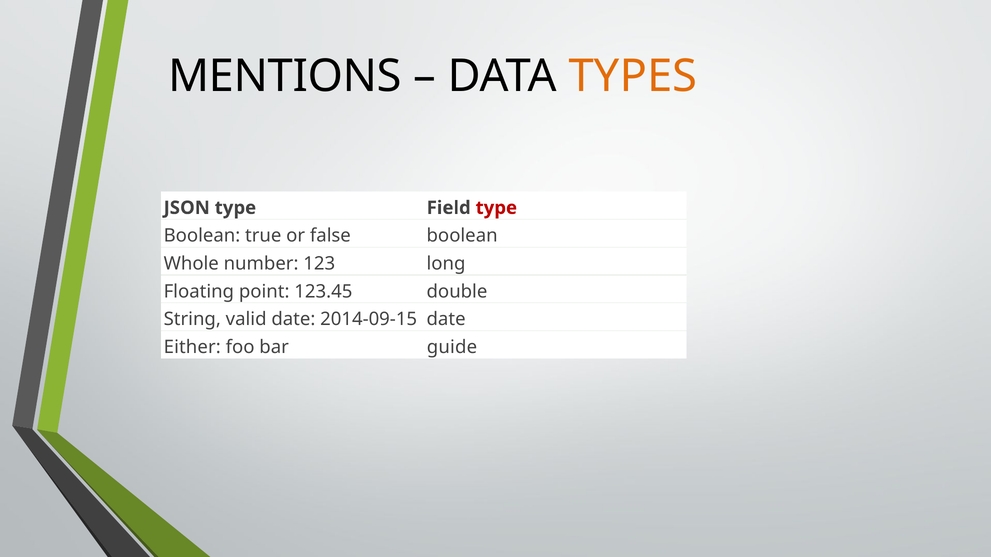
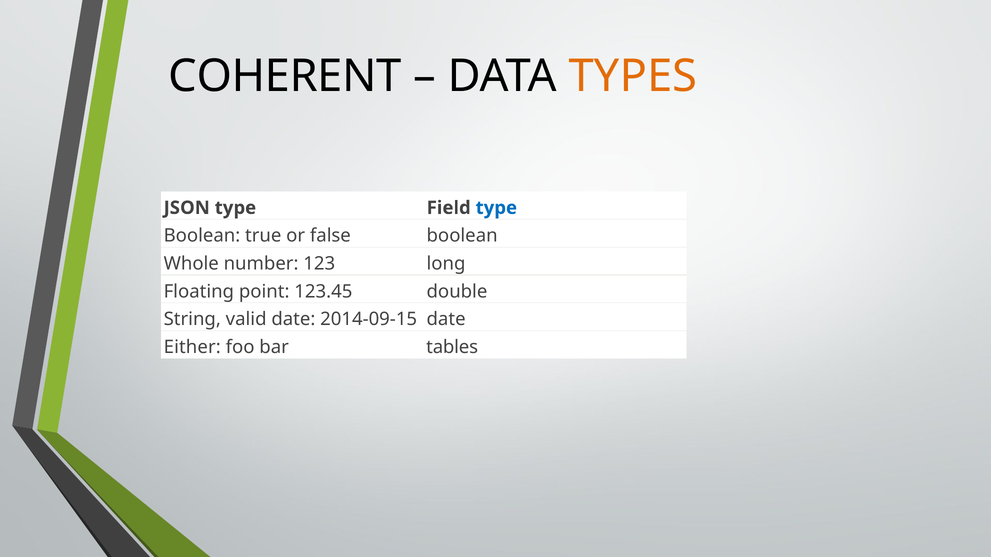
MENTIONS: MENTIONS -> COHERENT
type at (496, 208) colour: red -> blue
guide: guide -> tables
